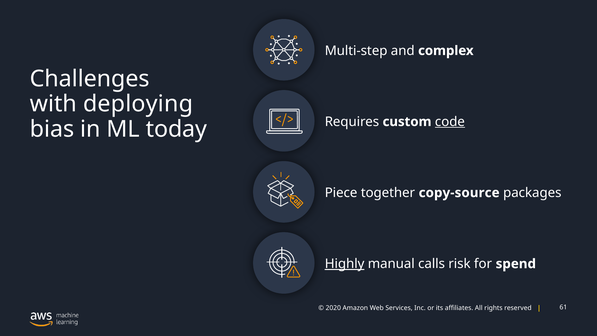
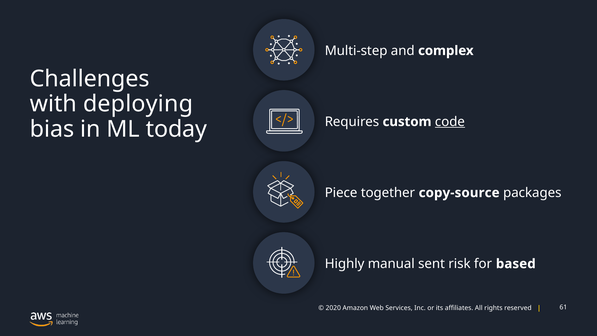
Highly underline: present -> none
calls: calls -> sent
spend: spend -> based
